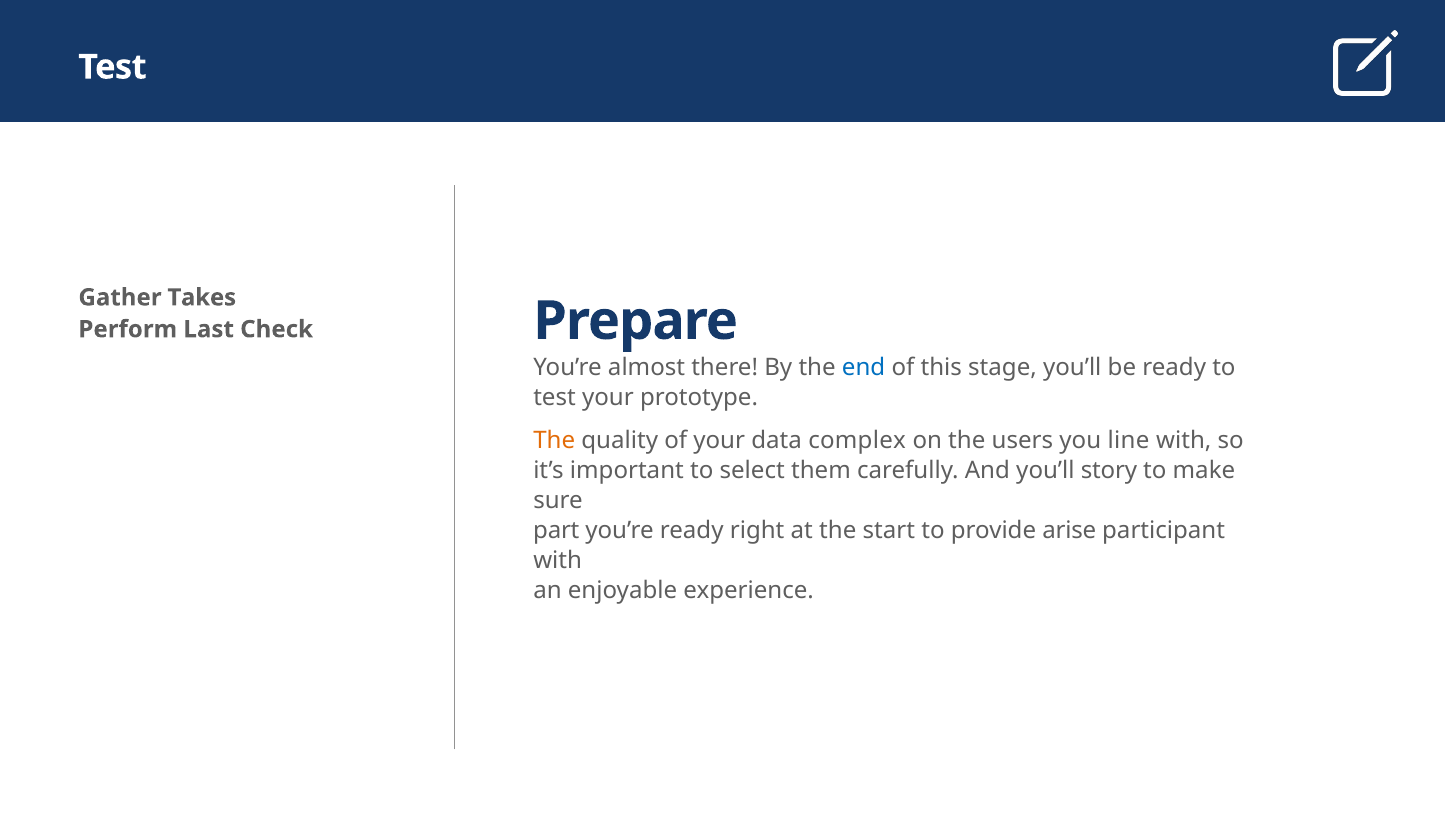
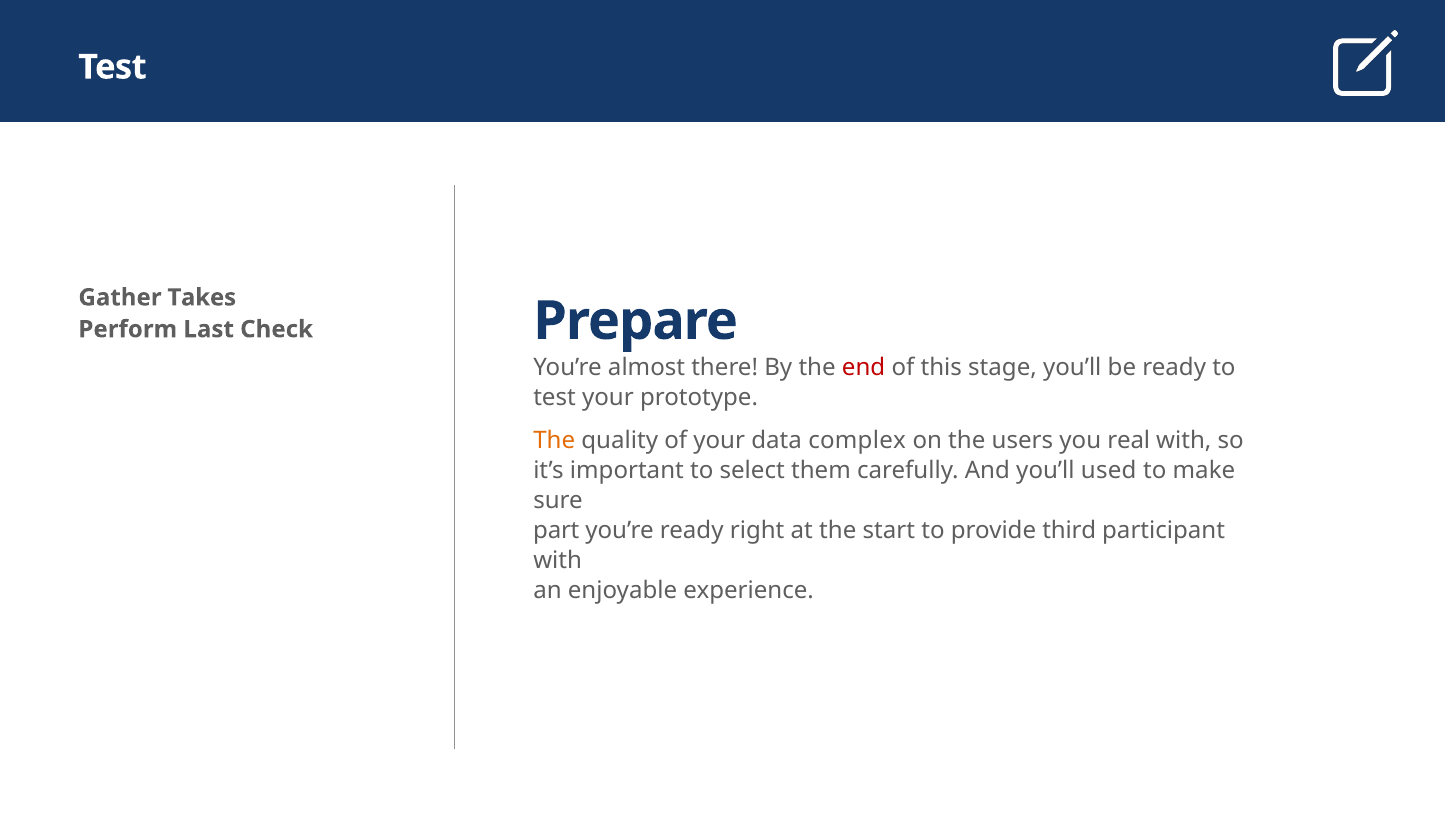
end colour: blue -> red
line: line -> real
story: story -> used
arise: arise -> third
